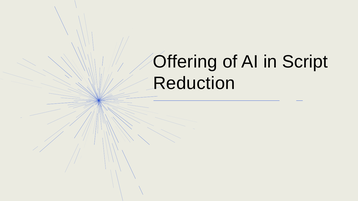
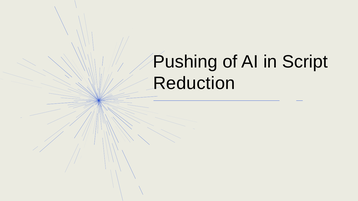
Offering: Offering -> Pushing
